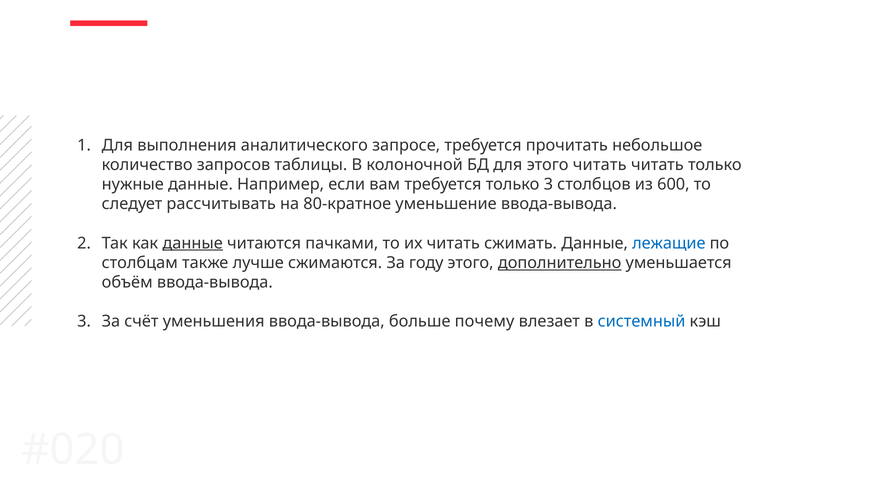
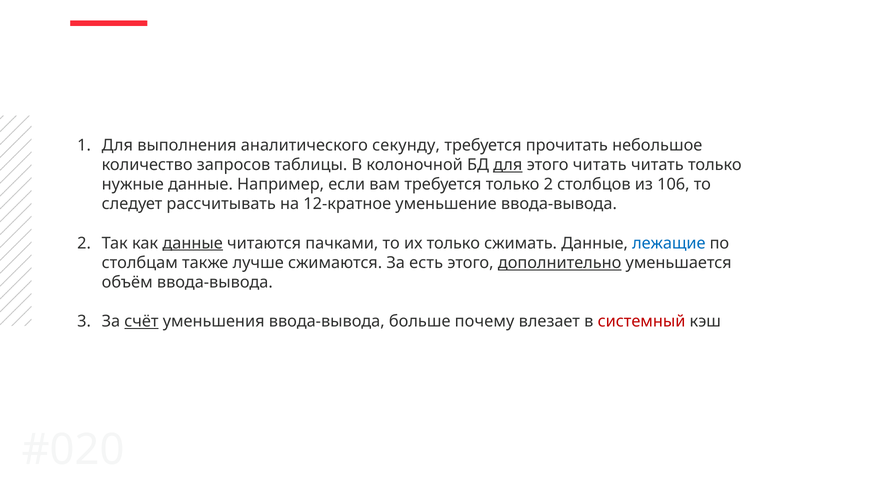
запросе: запросе -> секунду
для at (508, 165) underline: none -> present
только 3: 3 -> 2
600: 600 -> 106
80-кратное: 80-кратное -> 12-кратное
их читать: читать -> только
году: году -> есть
счёт underline: none -> present
системный colour: blue -> red
